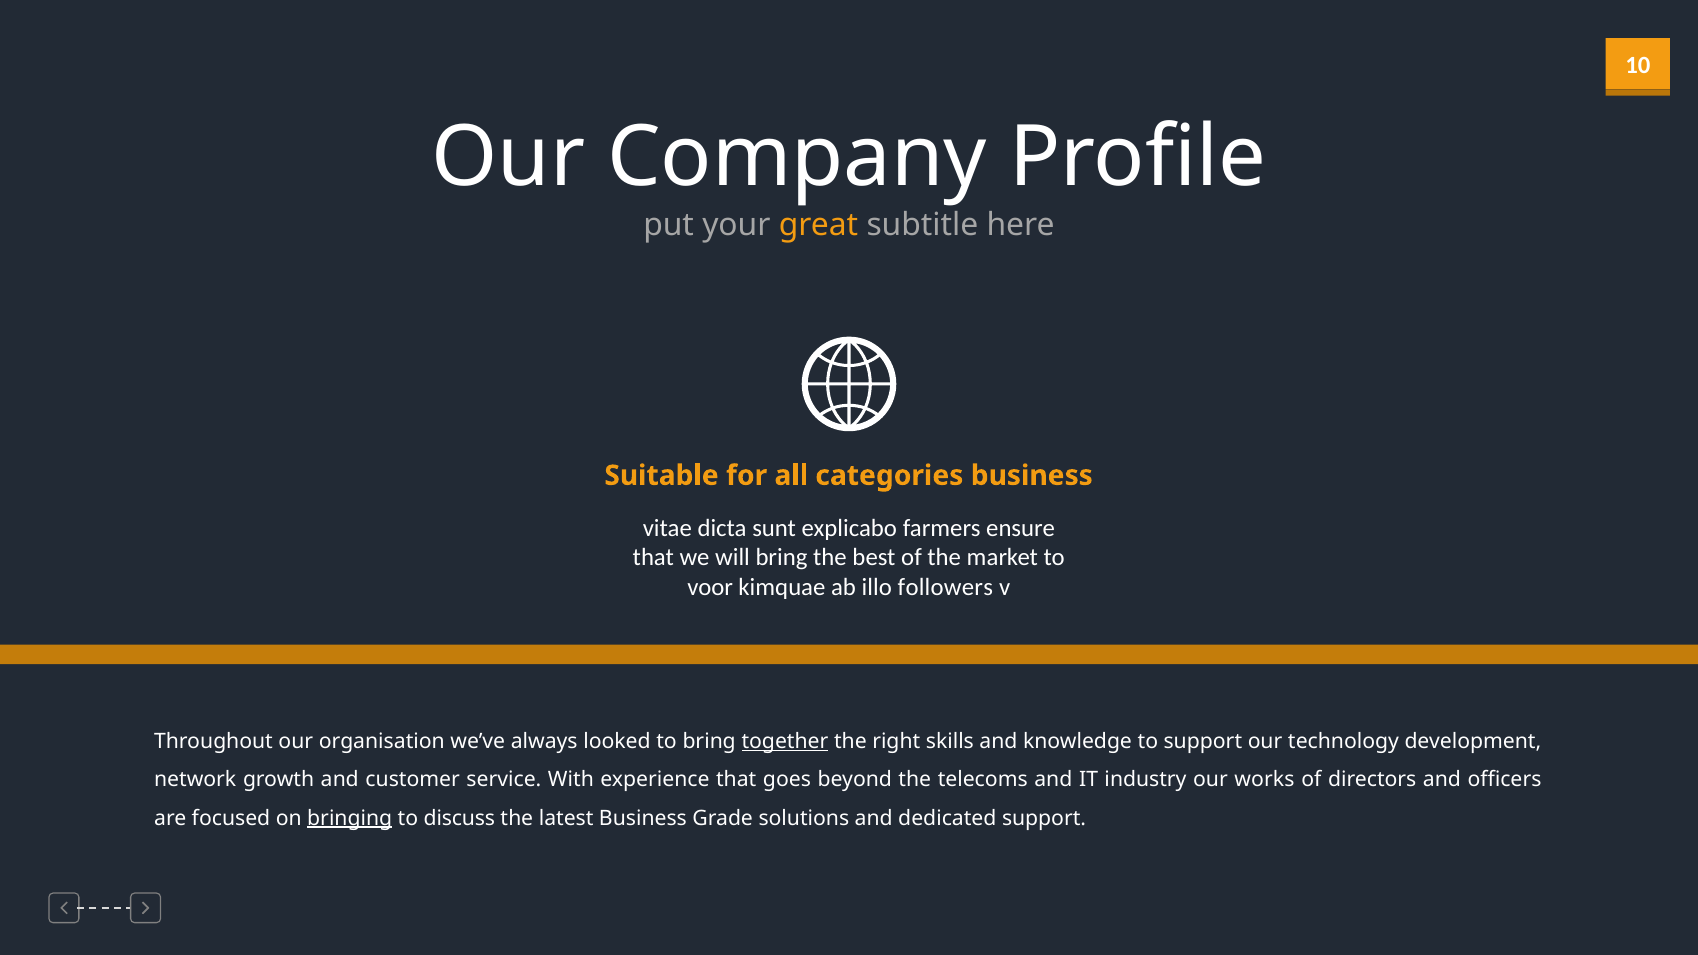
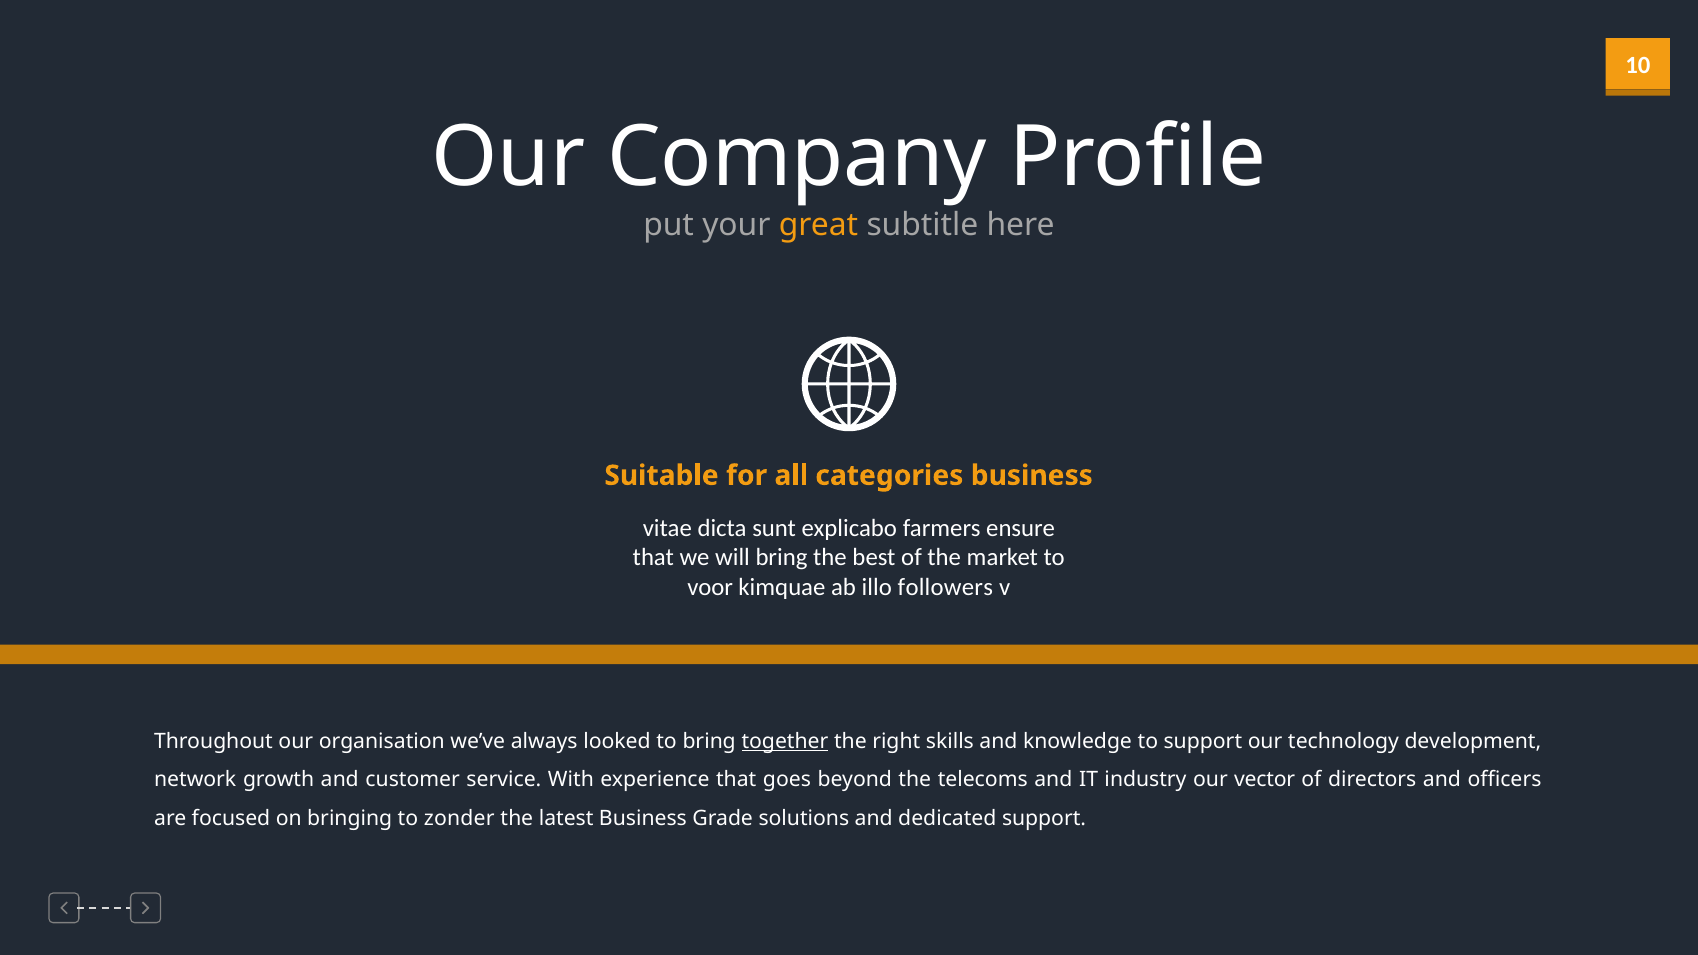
works: works -> vector
bringing underline: present -> none
discuss: discuss -> zonder
